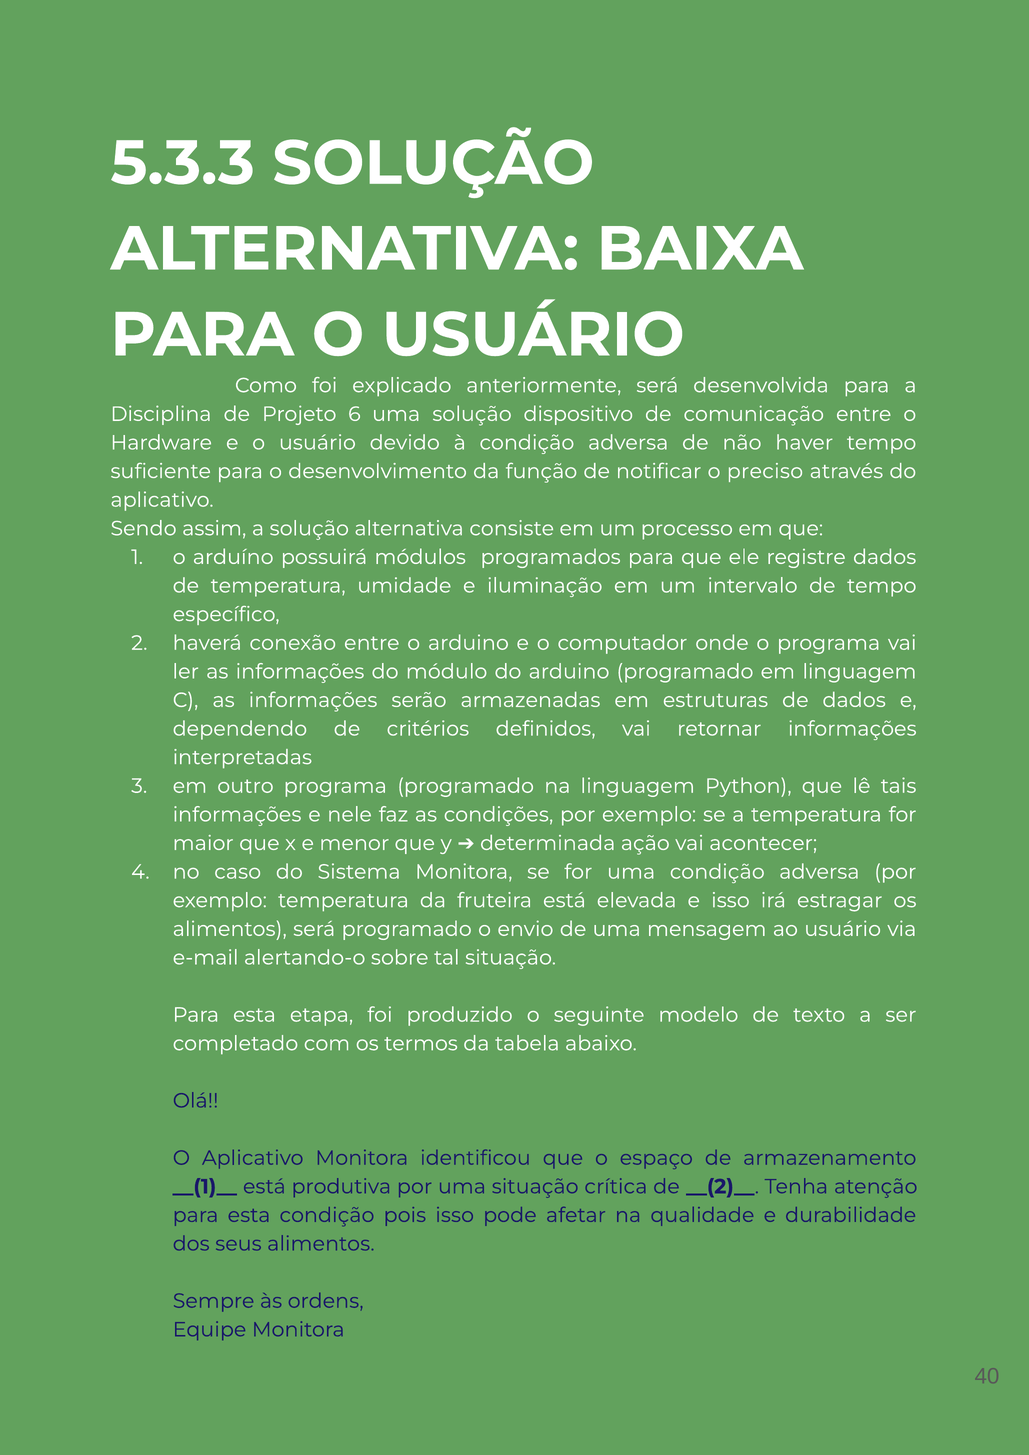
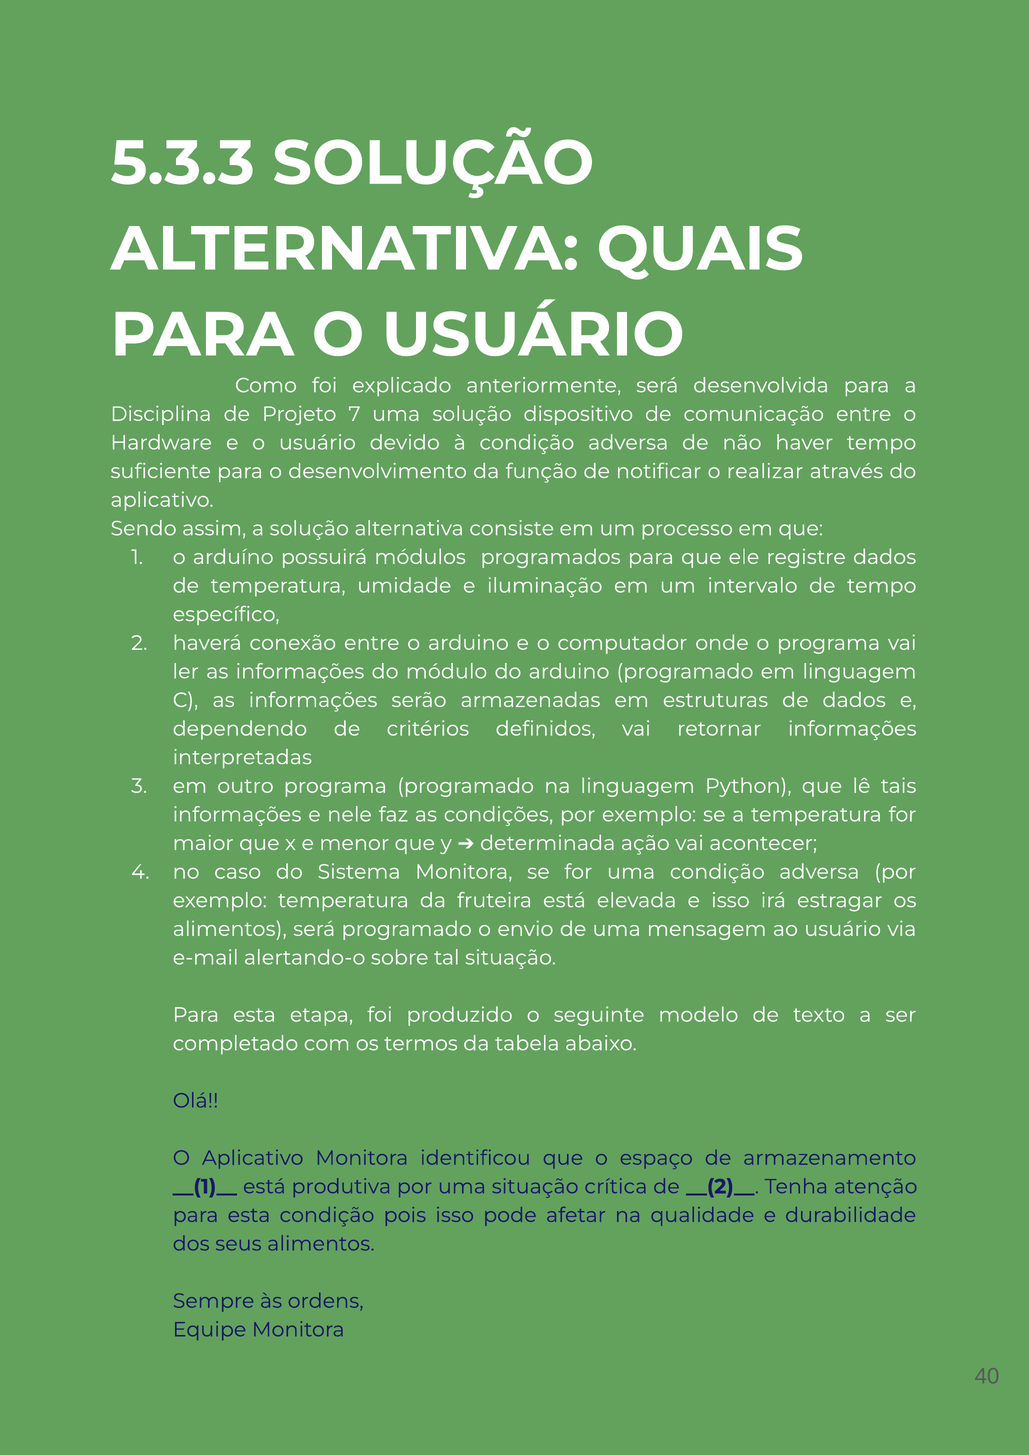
BAIXA: BAIXA -> QUAIS
6: 6 -> 7
preciso: preciso -> realizar
